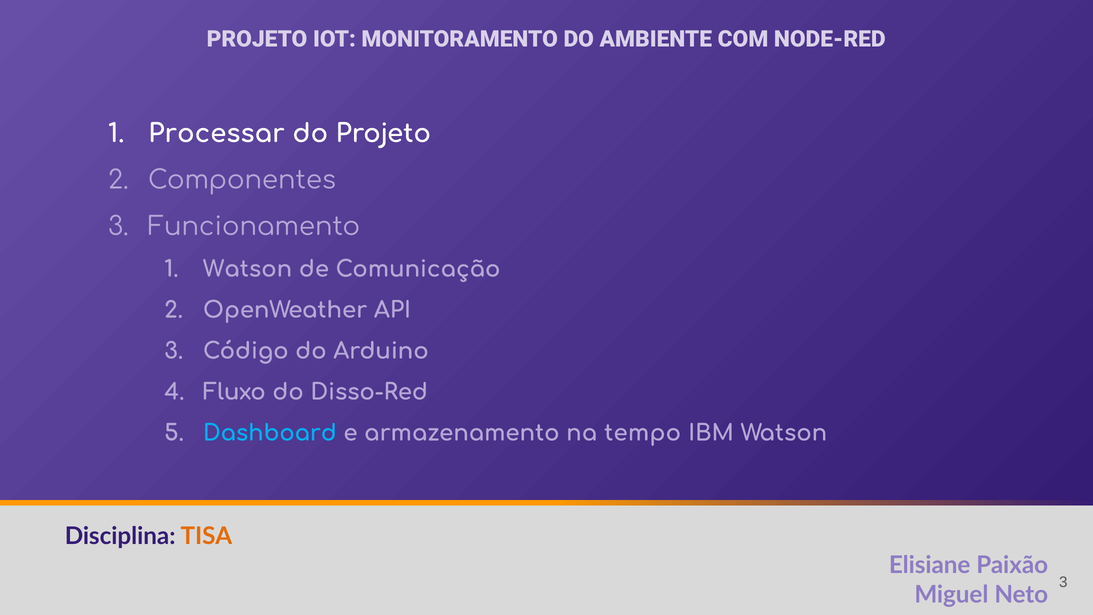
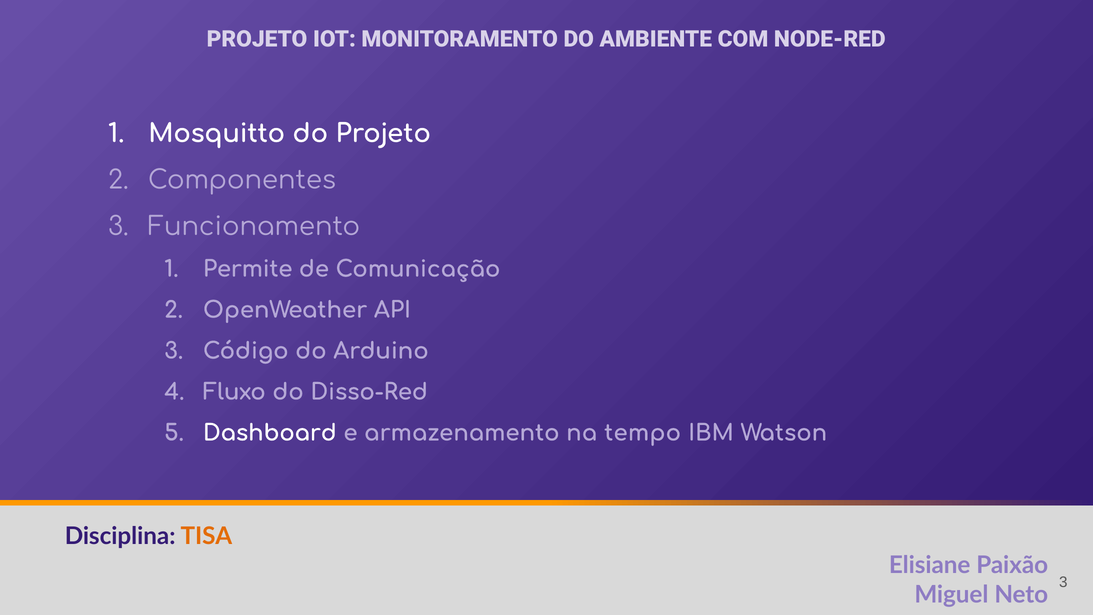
Processar: Processar -> Mosquitto
Watson at (248, 269): Watson -> Permite
Dashboard colour: light blue -> white
